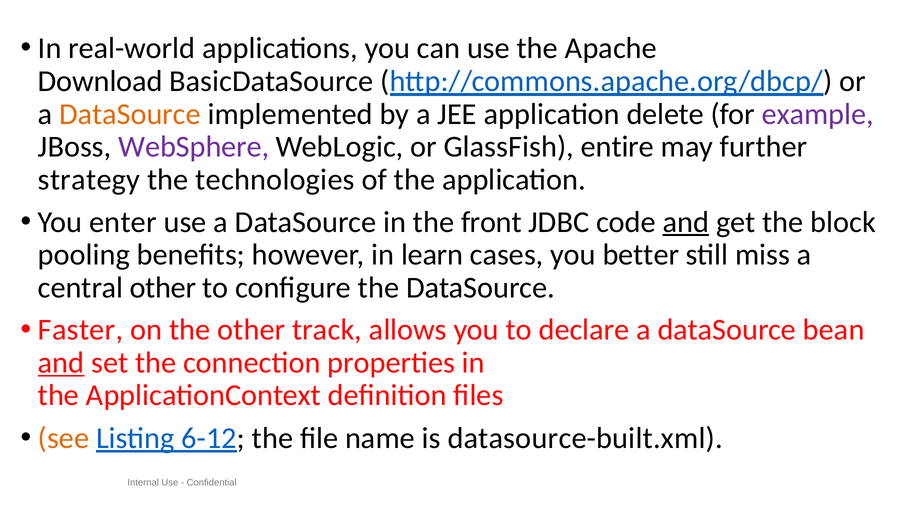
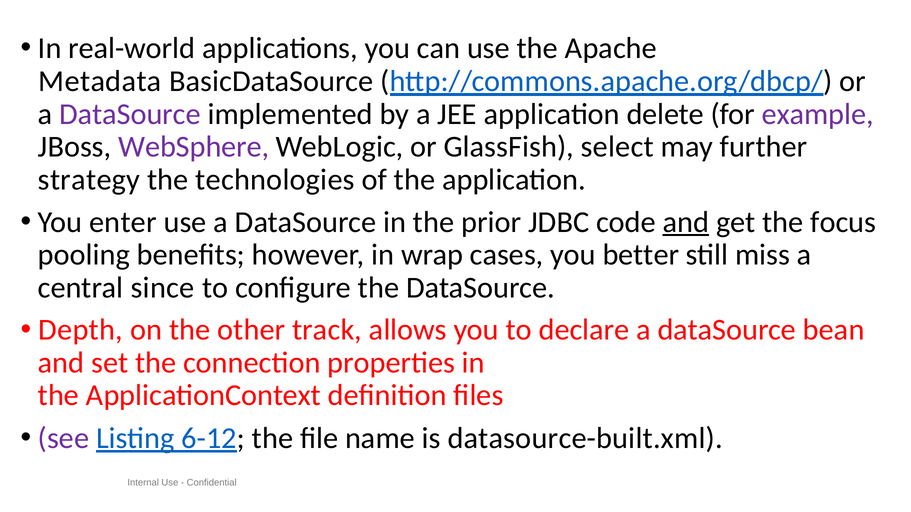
Download: Download -> Metadata
DataSource at (130, 114) colour: orange -> purple
entire: entire -> select
front: front -> prior
block: block -> focus
learn: learn -> wrap
central other: other -> since
Faster: Faster -> Depth
and at (61, 363) underline: present -> none
see colour: orange -> purple
